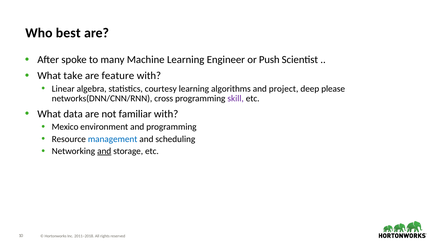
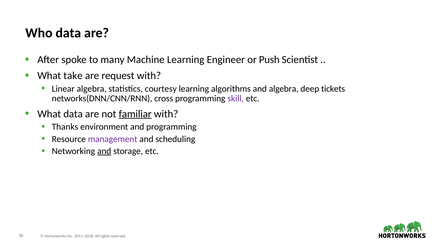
Who best: best -> data
feature: feature -> request
and project: project -> algebra
please: please -> tickets
familiar underline: none -> present
Mexico: Mexico -> Thanks
management colour: blue -> purple
